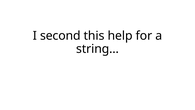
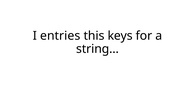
second: second -> entries
help: help -> keys
